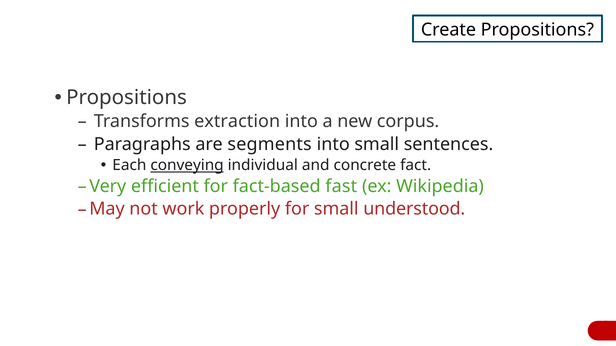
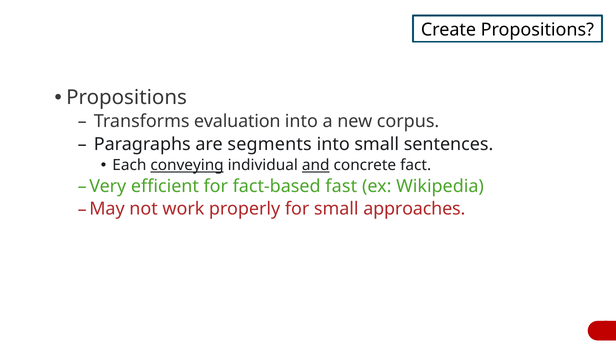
extraction: extraction -> evaluation
and underline: none -> present
understood: understood -> approaches
